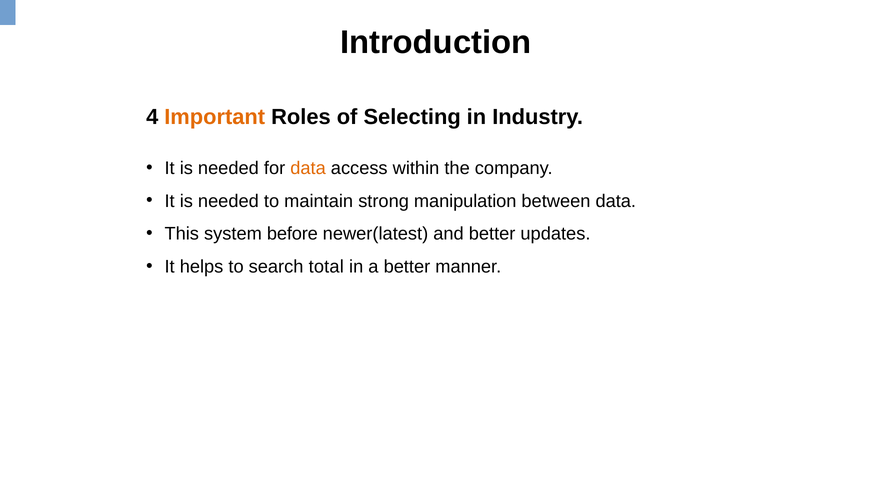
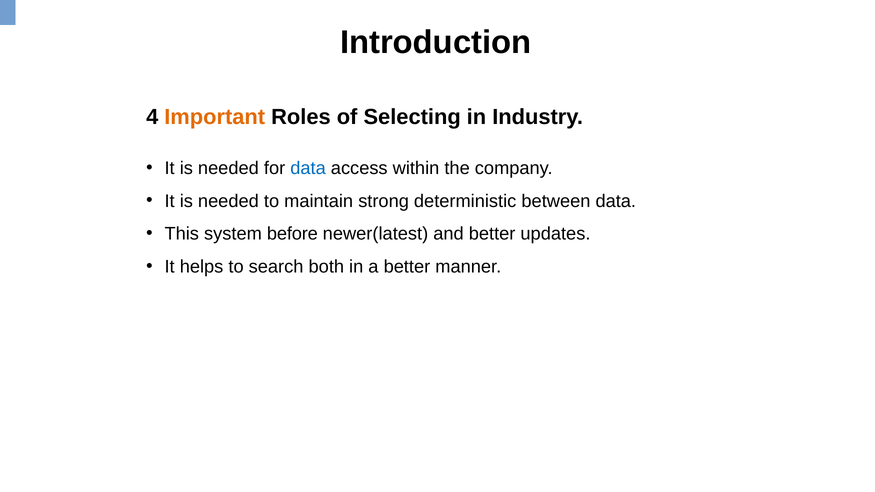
data at (308, 168) colour: orange -> blue
manipulation: manipulation -> deterministic
total: total -> both
